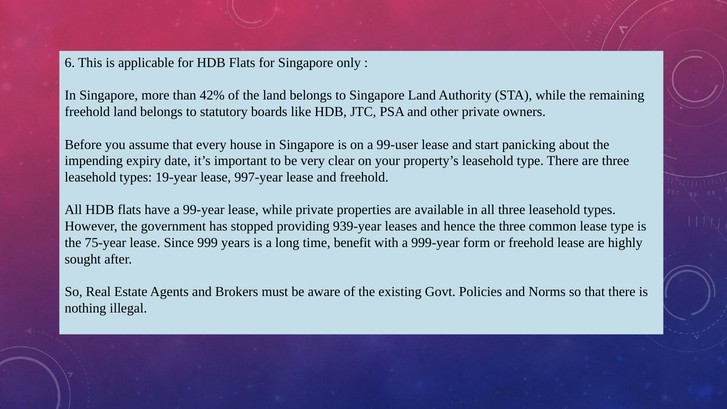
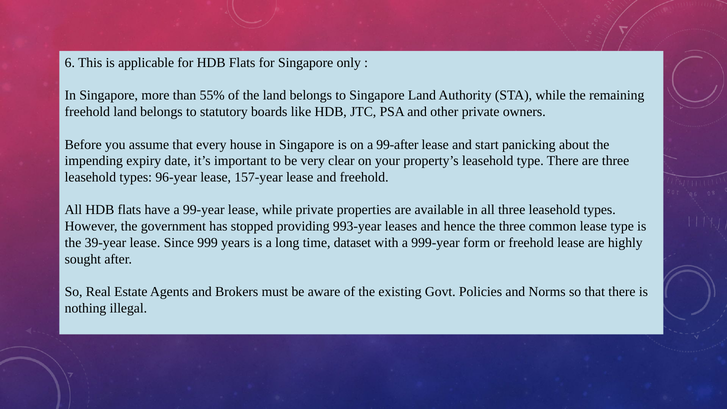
42%: 42% -> 55%
99-user: 99-user -> 99-after
19-year: 19-year -> 96-year
997-year: 997-year -> 157-year
939-year: 939-year -> 993-year
75-year: 75-year -> 39-year
benefit: benefit -> dataset
